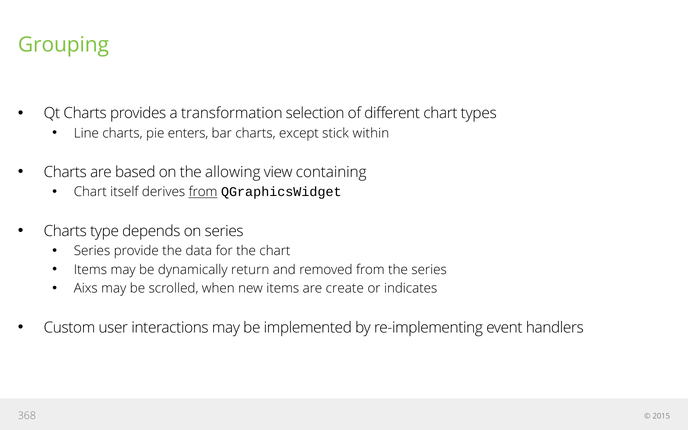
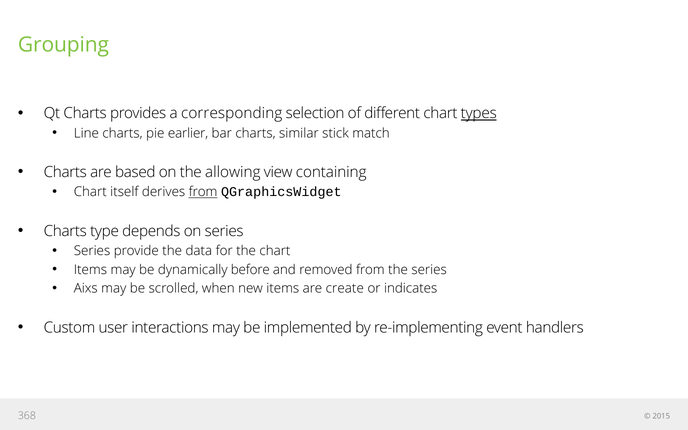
transformation: transformation -> corresponding
types underline: none -> present
enters: enters -> earlier
except: except -> similar
within: within -> match
return: return -> before
